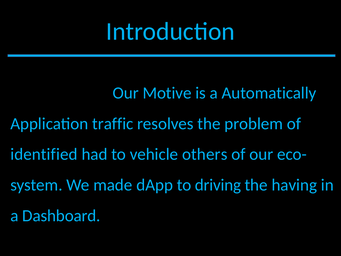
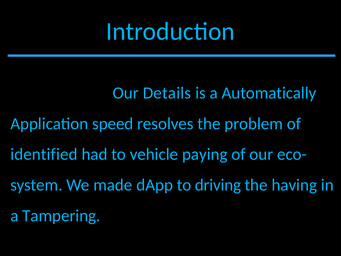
Motive: Motive -> Details
traffic: traffic -> speed
others: others -> paying
Dashboard: Dashboard -> Tampering
